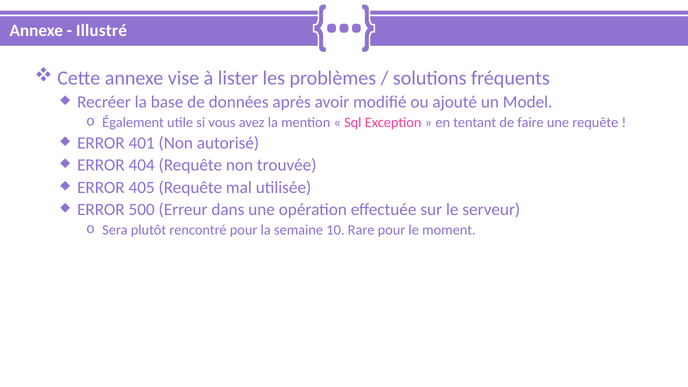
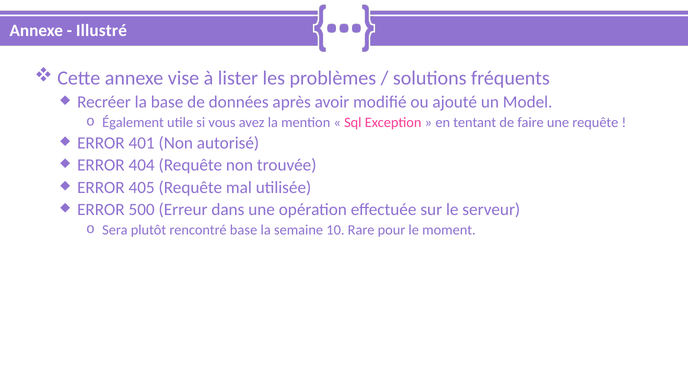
rencontré pour: pour -> base
